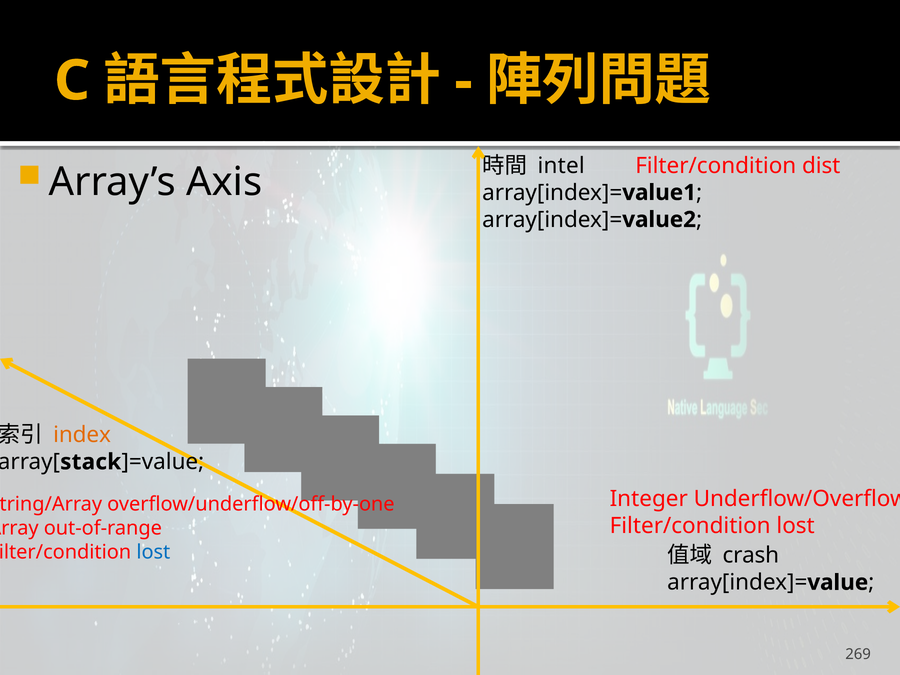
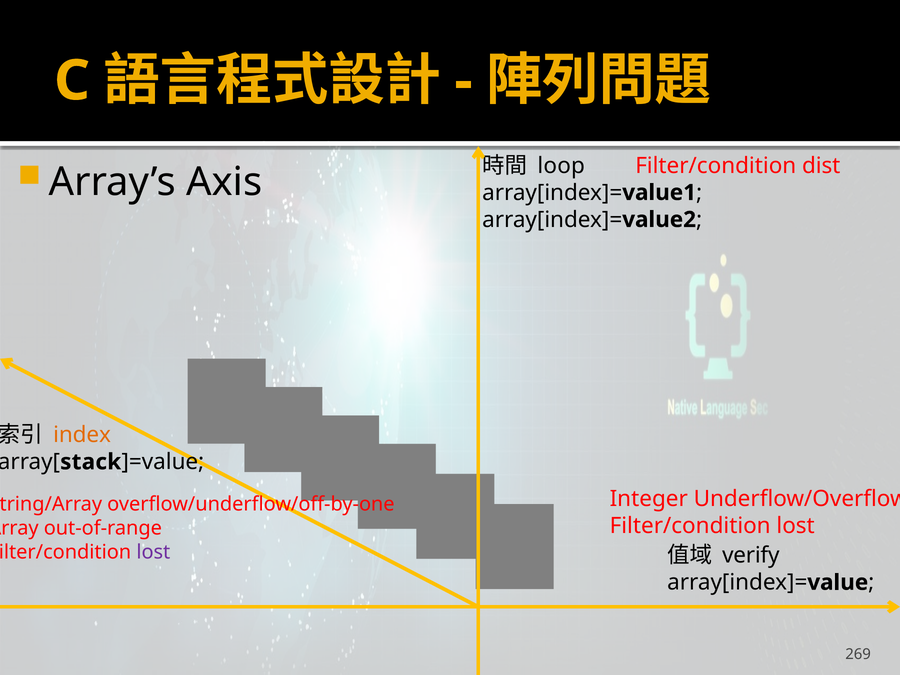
intel: intel -> loop
lost at (153, 552) colour: blue -> purple
crash: crash -> verify
